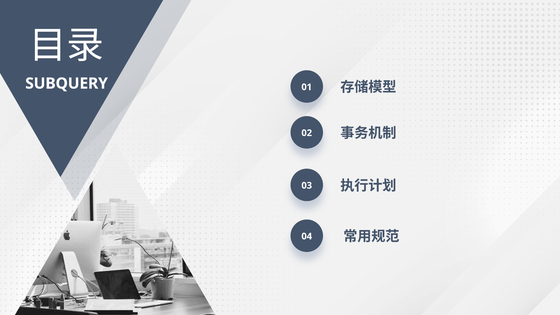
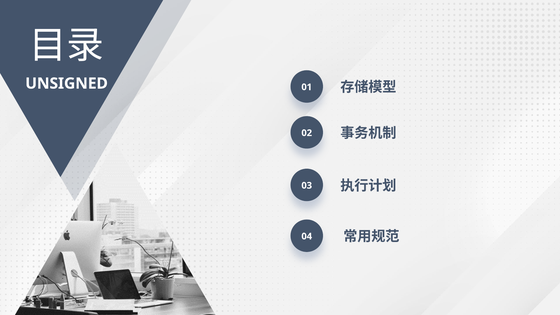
SUBQUERY: SUBQUERY -> UNSIGNED
